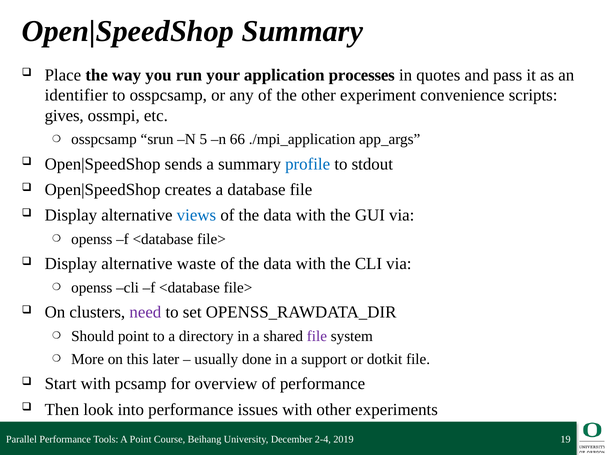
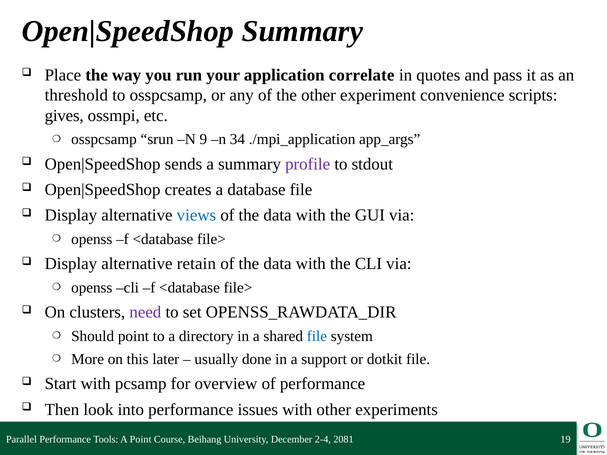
processes: processes -> correlate
identifier: identifier -> threshold
5: 5 -> 9
66: 66 -> 34
profile colour: blue -> purple
waste: waste -> retain
file at (317, 336) colour: purple -> blue
2019: 2019 -> 2081
